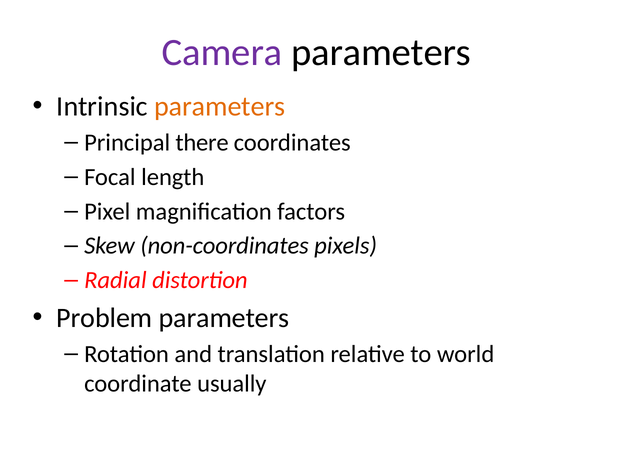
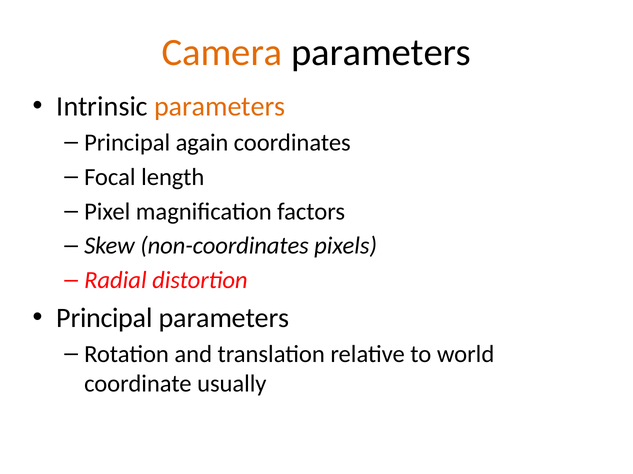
Camera colour: purple -> orange
there: there -> again
Problem at (104, 318): Problem -> Principal
